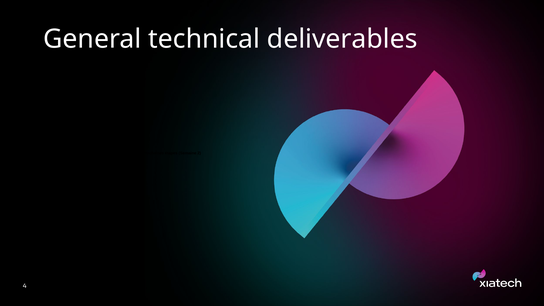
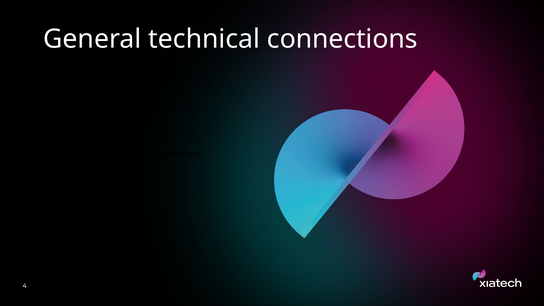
deliverables: deliverables -> connections
